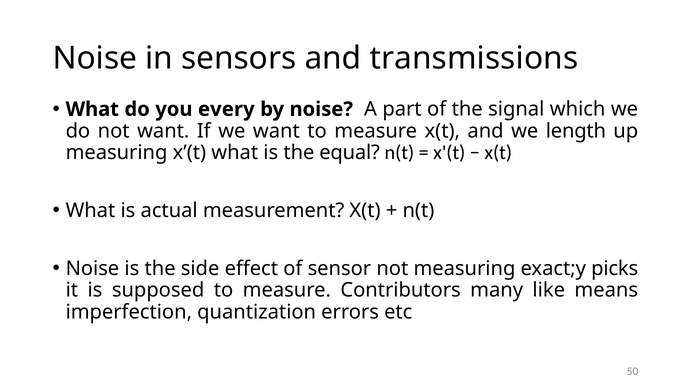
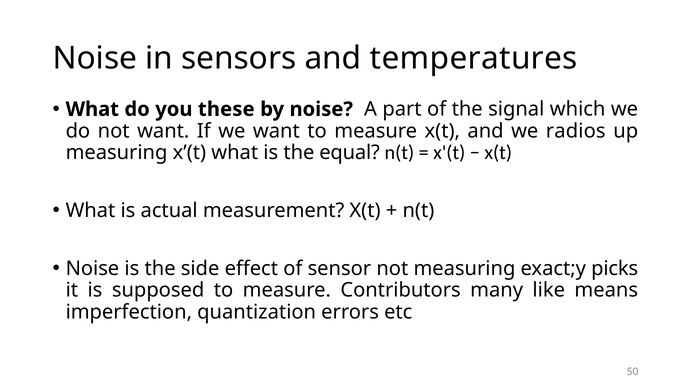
transmissions: transmissions -> temperatures
every: every -> these
length: length -> radios
